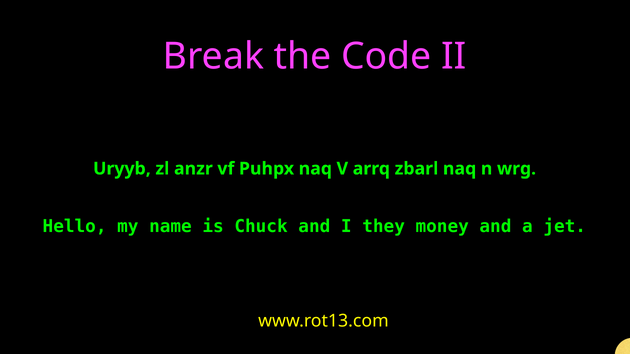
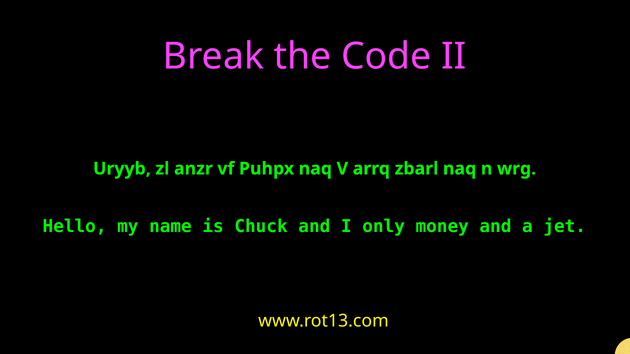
they: they -> only
